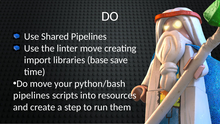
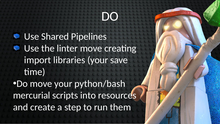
libraries base: base -> your
pipelines at (32, 95): pipelines -> mercurial
